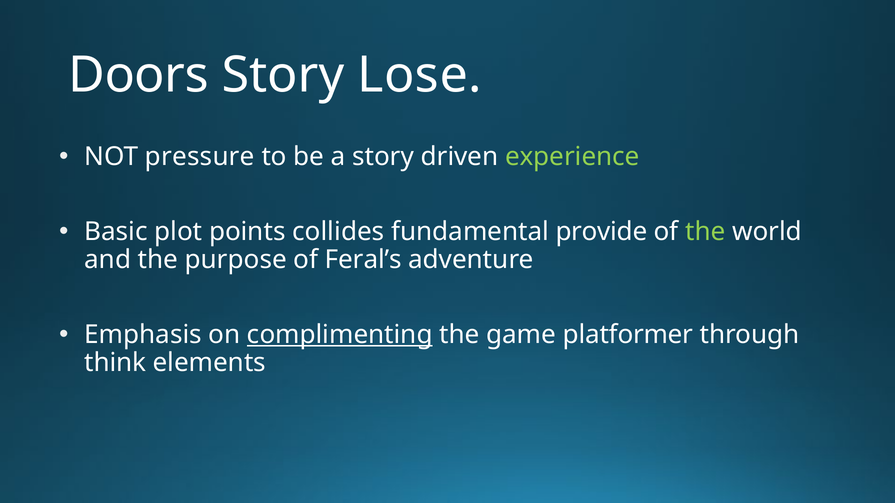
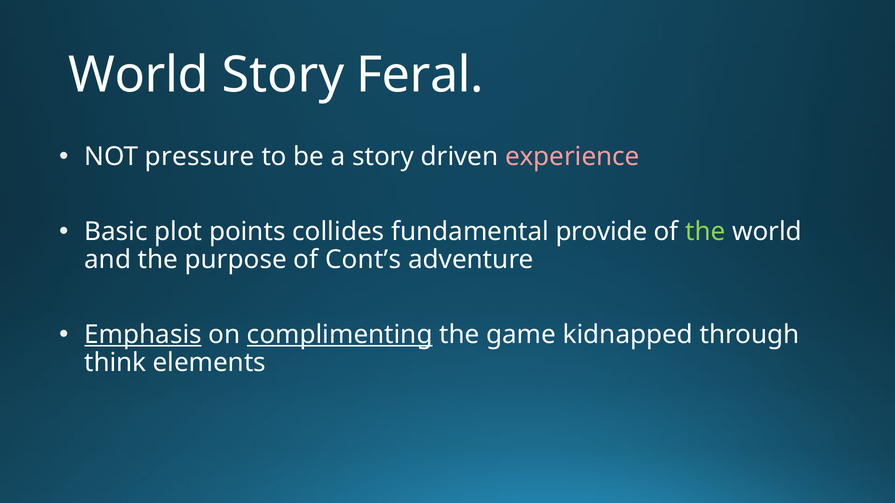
Doors at (139, 75): Doors -> World
Lose: Lose -> Feral
experience colour: light green -> pink
Feral’s: Feral’s -> Cont’s
Emphasis underline: none -> present
platformer: platformer -> kidnapped
